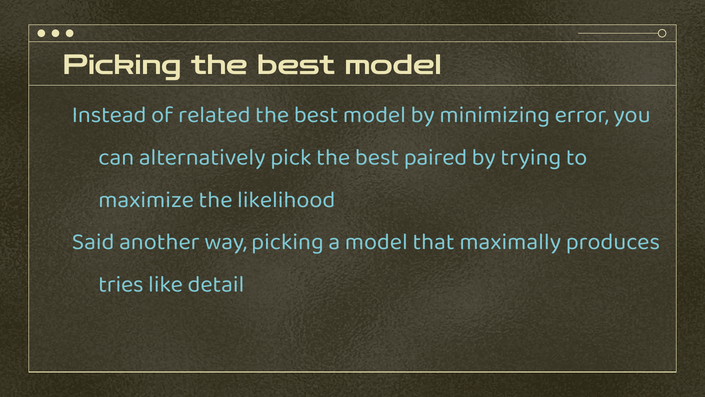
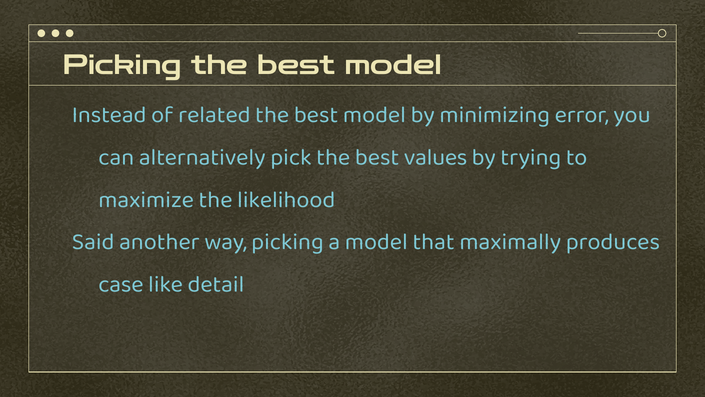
paired: paired -> values
tries: tries -> case
